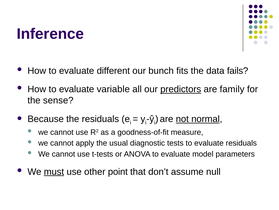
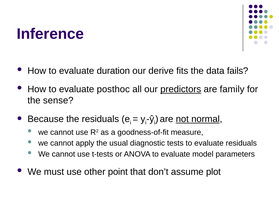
different: different -> duration
bunch: bunch -> derive
variable: variable -> posthoc
must underline: present -> none
null: null -> plot
